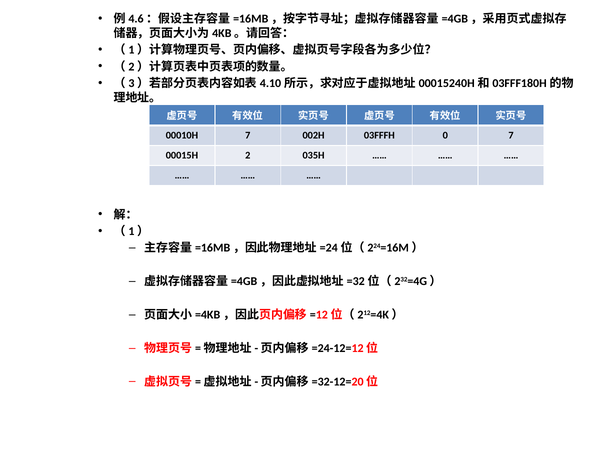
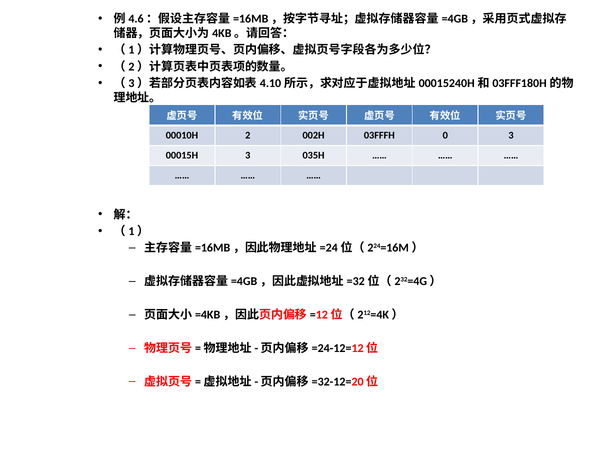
00010H 7: 7 -> 2
0 7: 7 -> 3
00015H 2: 2 -> 3
